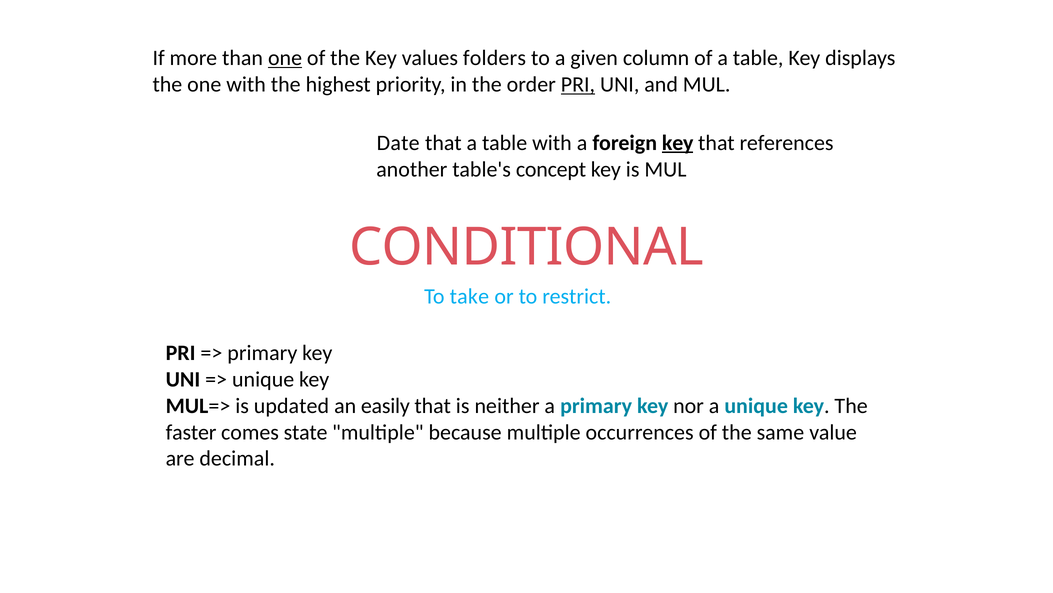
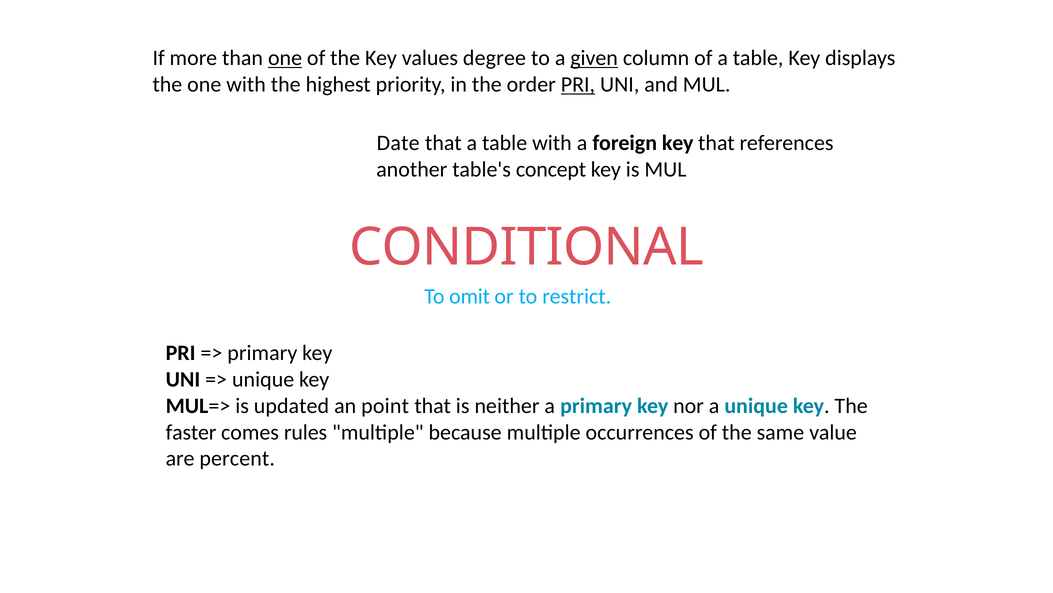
folders: folders -> degree
given underline: none -> present
key at (678, 143) underline: present -> none
take: take -> omit
easily: easily -> point
state: state -> rules
decimal: decimal -> percent
